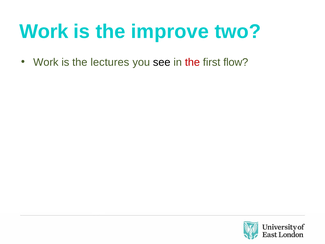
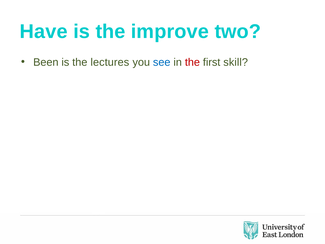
Work at (44, 31): Work -> Have
Work at (46, 62): Work -> Been
see colour: black -> blue
flow: flow -> skill
